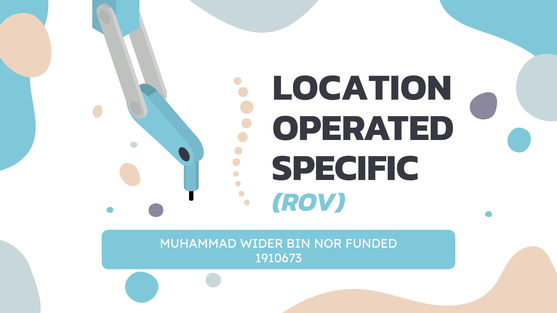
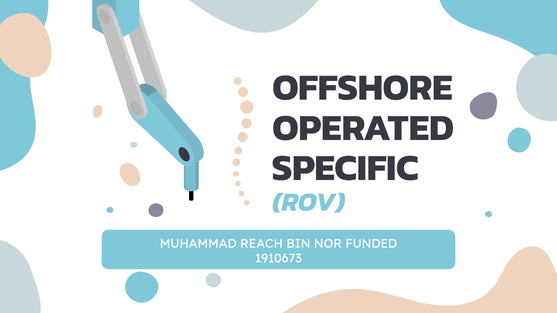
LOCATION: LOCATION -> OFFSHORE
WIDER: WIDER -> REACH
